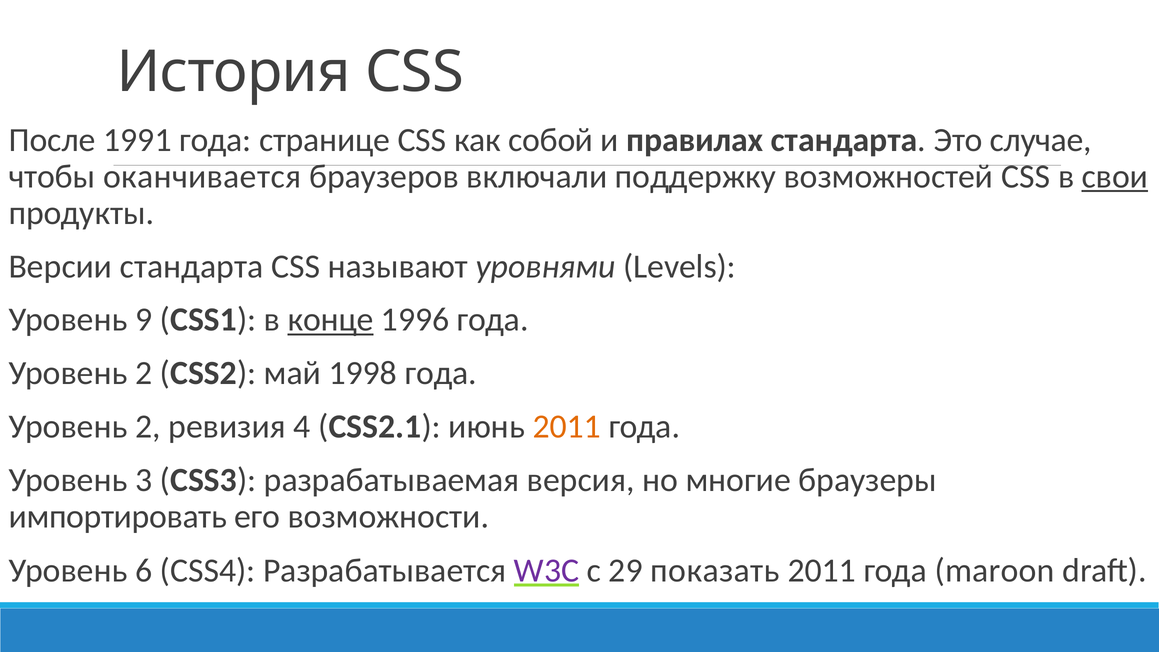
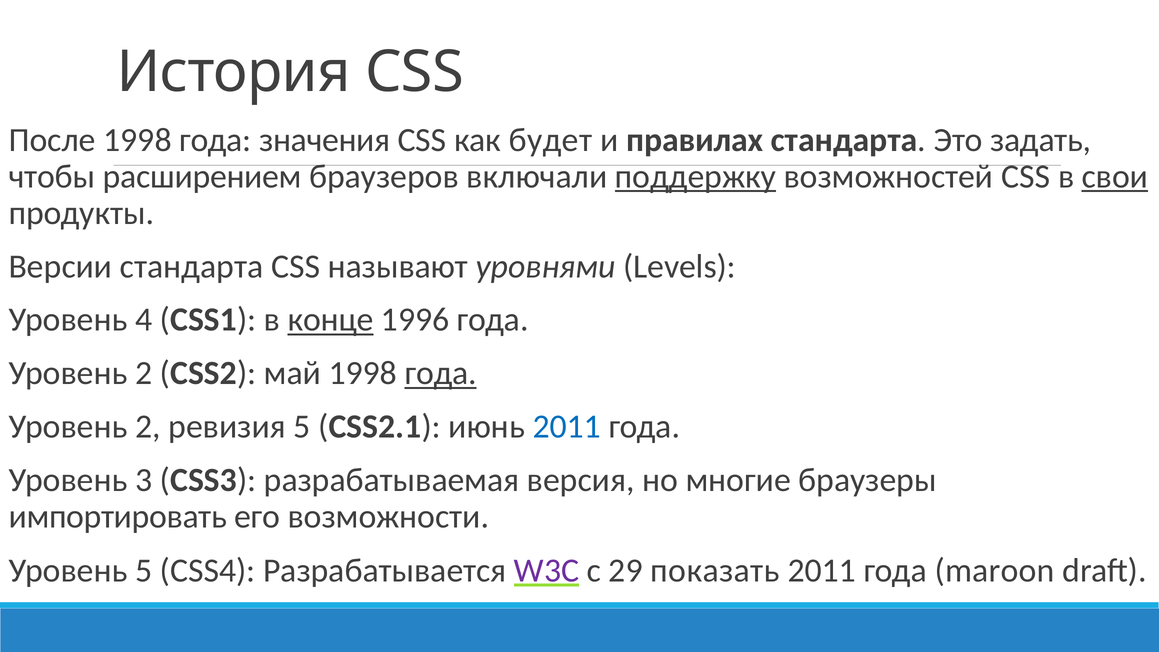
После 1991: 1991 -> 1998
странице: странице -> значения
собой: собой -> будет
случае: случае -> задать
оканчивается: оканчивается -> расширением
поддержку underline: none -> present
9: 9 -> 4
года at (441, 373) underline: none -> present
ревизия 4: 4 -> 5
2011 at (567, 427) colour: orange -> blue
Уровень 6: 6 -> 5
